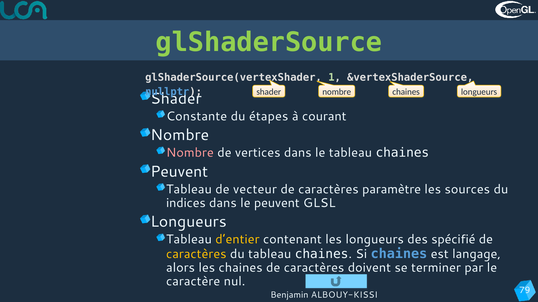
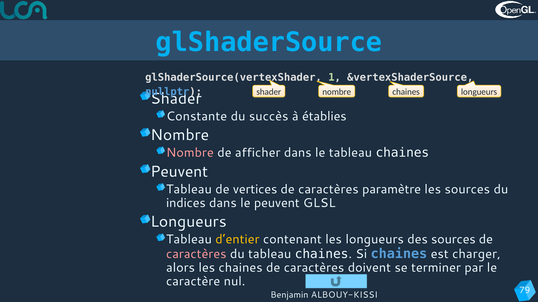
glShaderSource colour: light green -> light blue
étapes: étapes -> succès
courant: courant -> établies
vertices: vertices -> afficher
vecteur: vecteur -> vertices
des spécifié: spécifié -> sources
caractères at (196, 254) colour: yellow -> pink
langage: langage -> charger
